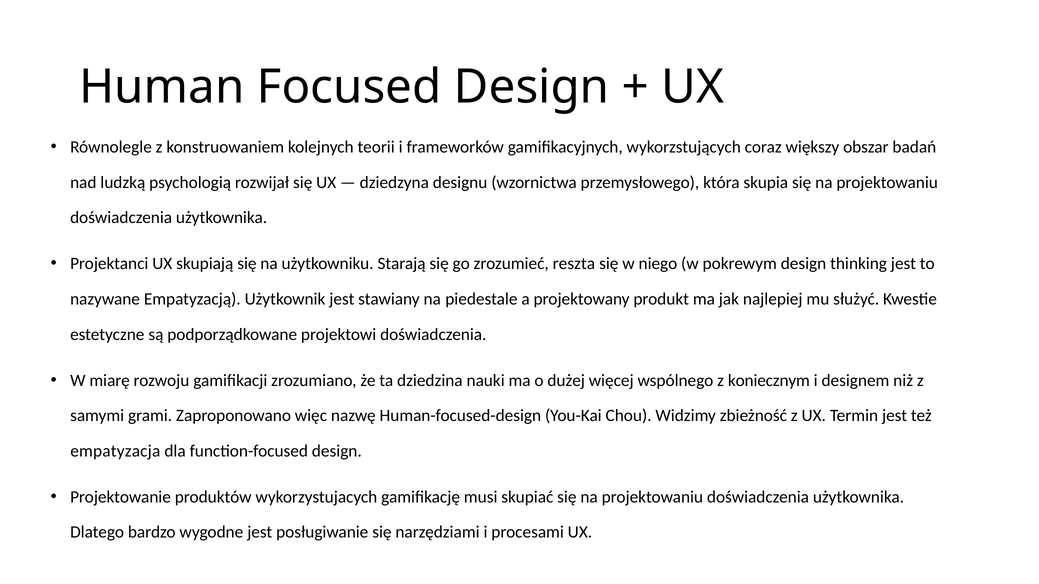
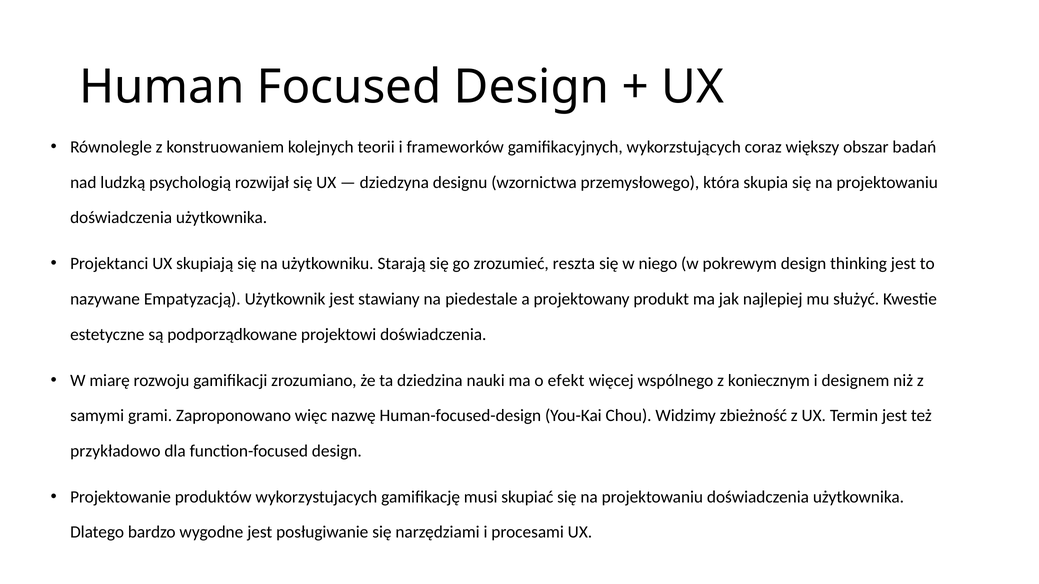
dużej: dużej -> efekt
empatyzacja: empatyzacja -> przykładowo
